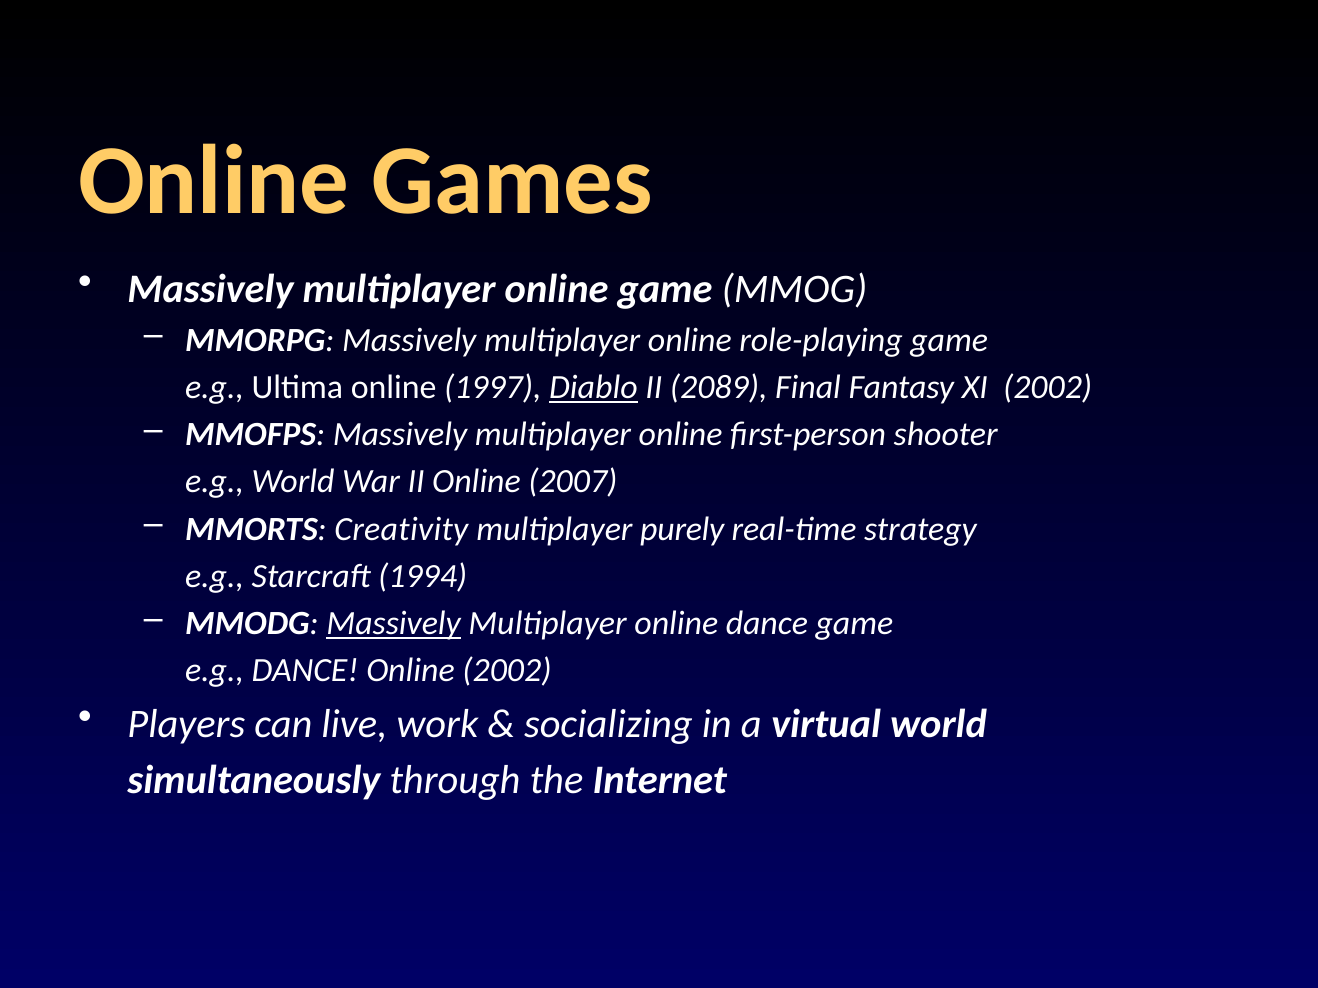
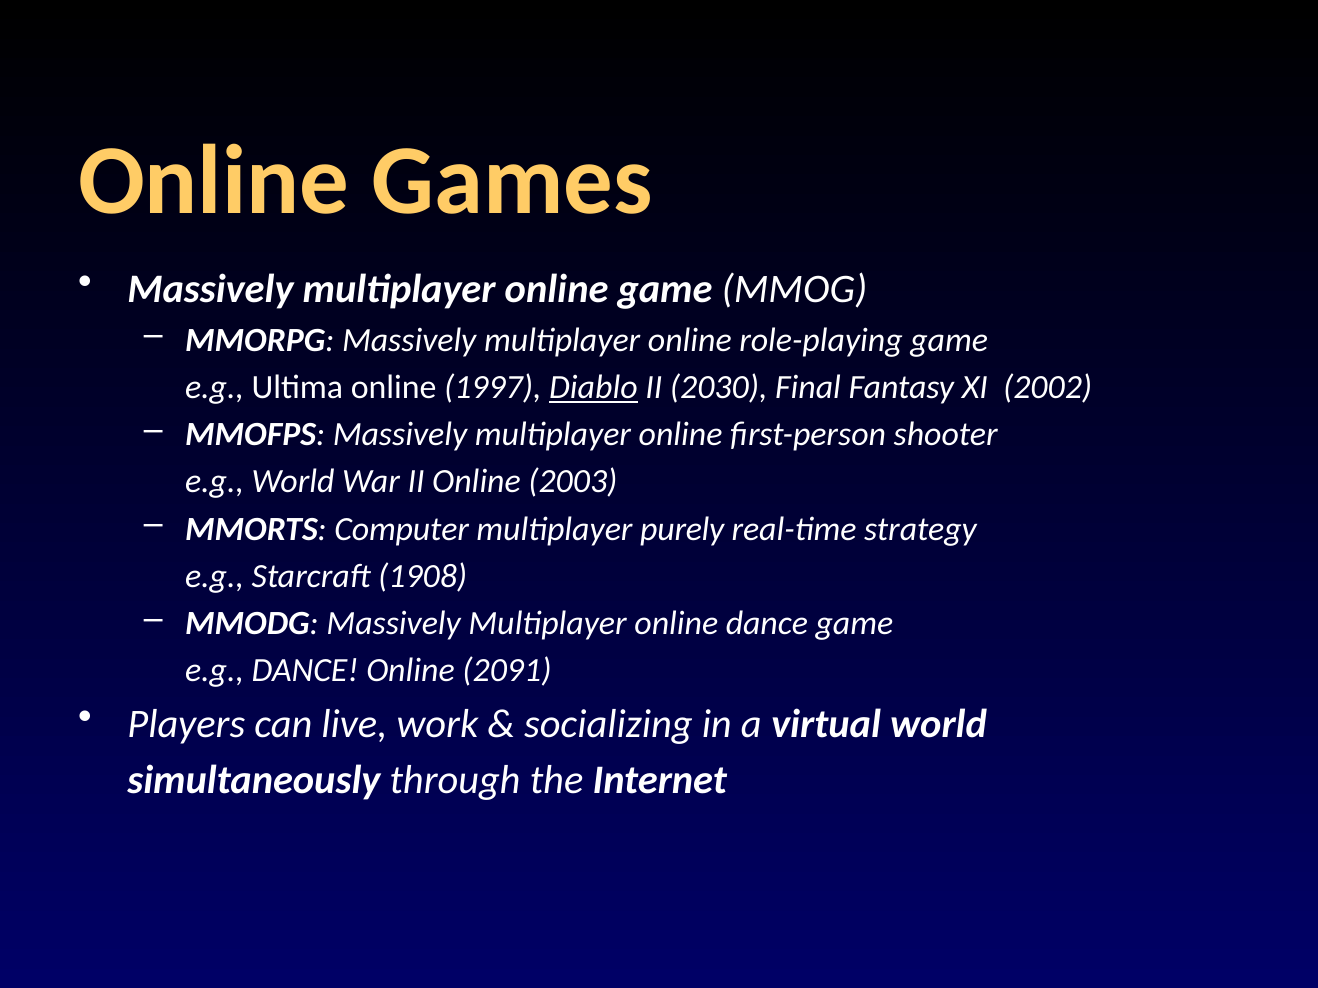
2089: 2089 -> 2030
2007: 2007 -> 2003
Creativity: Creativity -> Computer
1994: 1994 -> 1908
Massively at (394, 624) underline: present -> none
Online 2002: 2002 -> 2091
